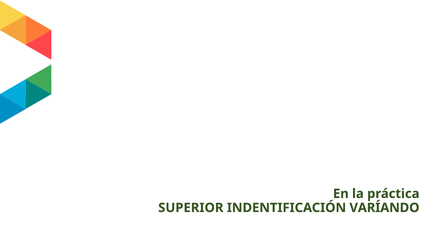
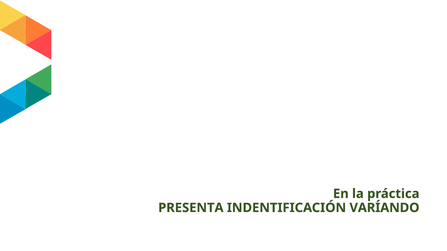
SUPERIOR: SUPERIOR -> PRESENTA
